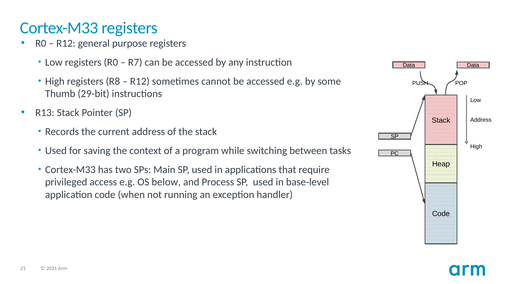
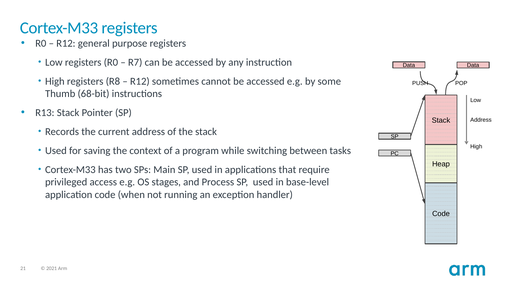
29-bit: 29-bit -> 68-bit
below: below -> stages
